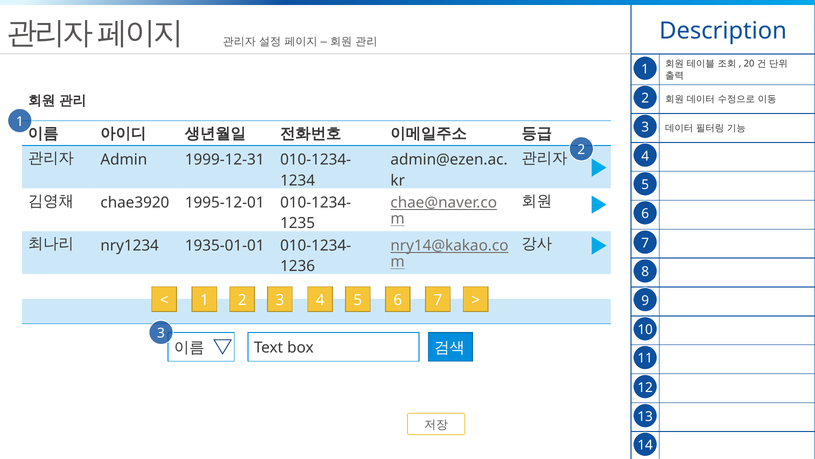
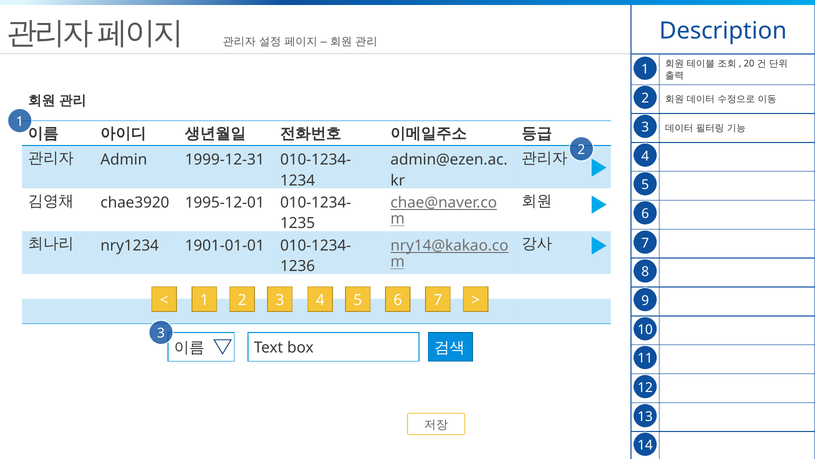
1935-01-01: 1935-01-01 -> 1901-01-01
